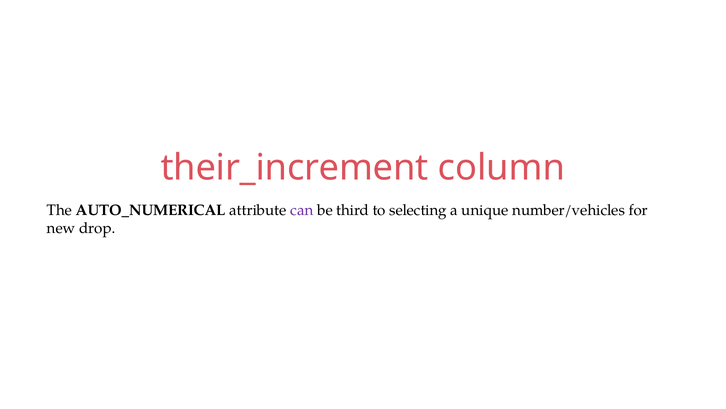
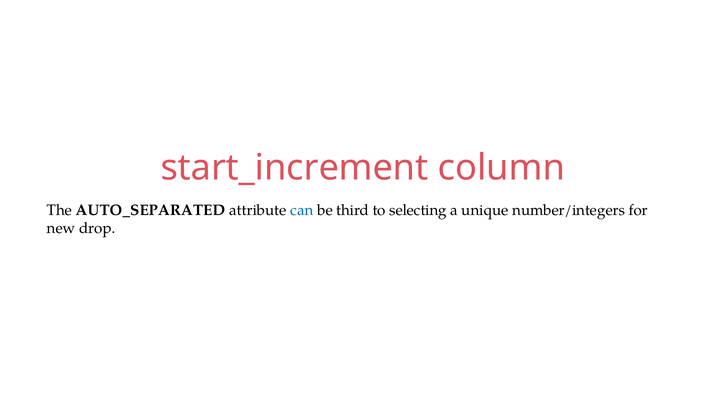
their_increment: their_increment -> start_increment
AUTO_NUMERICAL: AUTO_NUMERICAL -> AUTO_SEPARATED
can colour: purple -> blue
number/vehicles: number/vehicles -> number/integers
